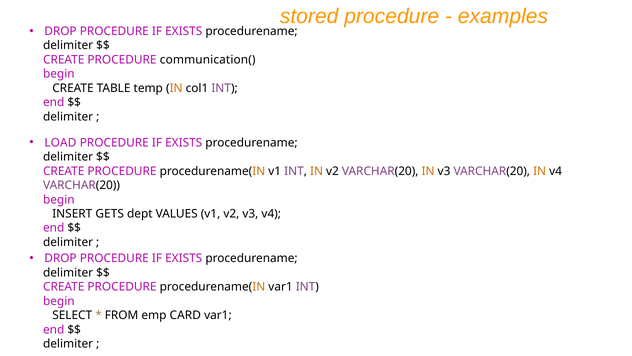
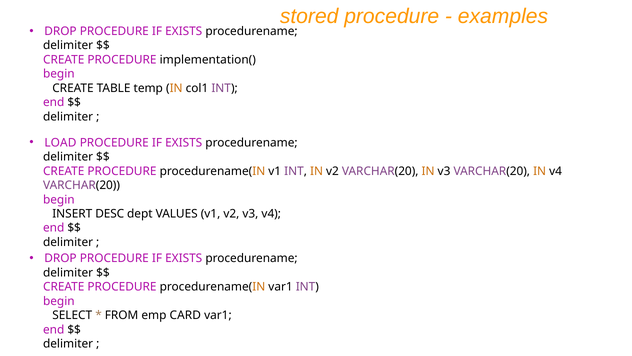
communication(: communication( -> implementation(
GETS: GETS -> DESC
